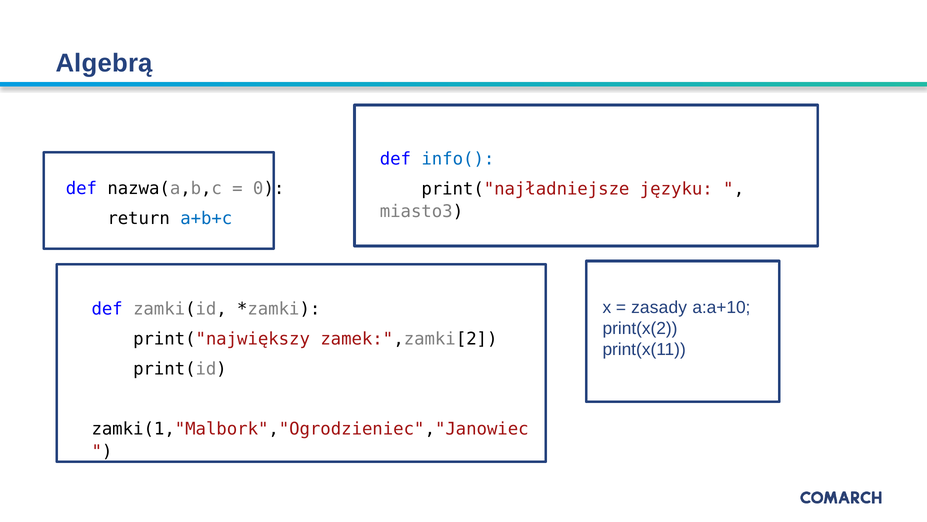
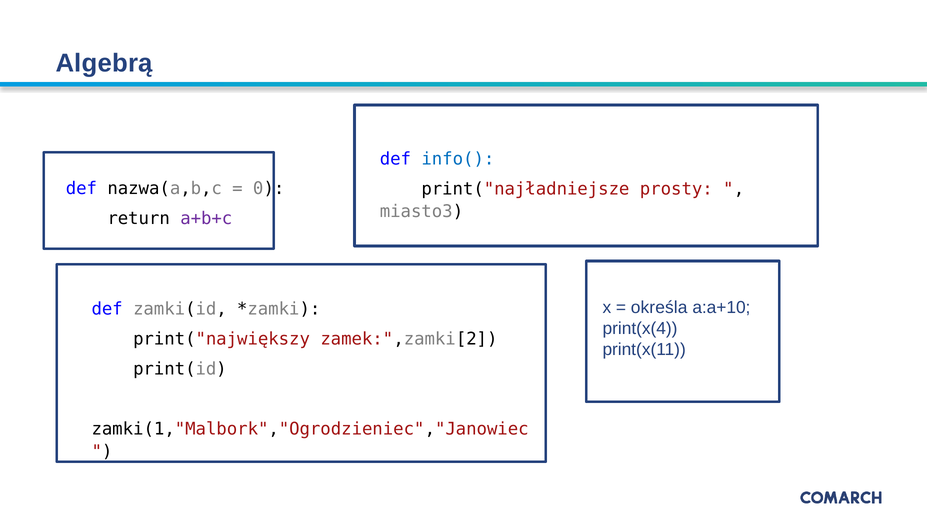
języku: języku -> prosty
a+b+c colour: blue -> purple
zasady: zasady -> określa
print(x(2: print(x(2 -> print(x(4
